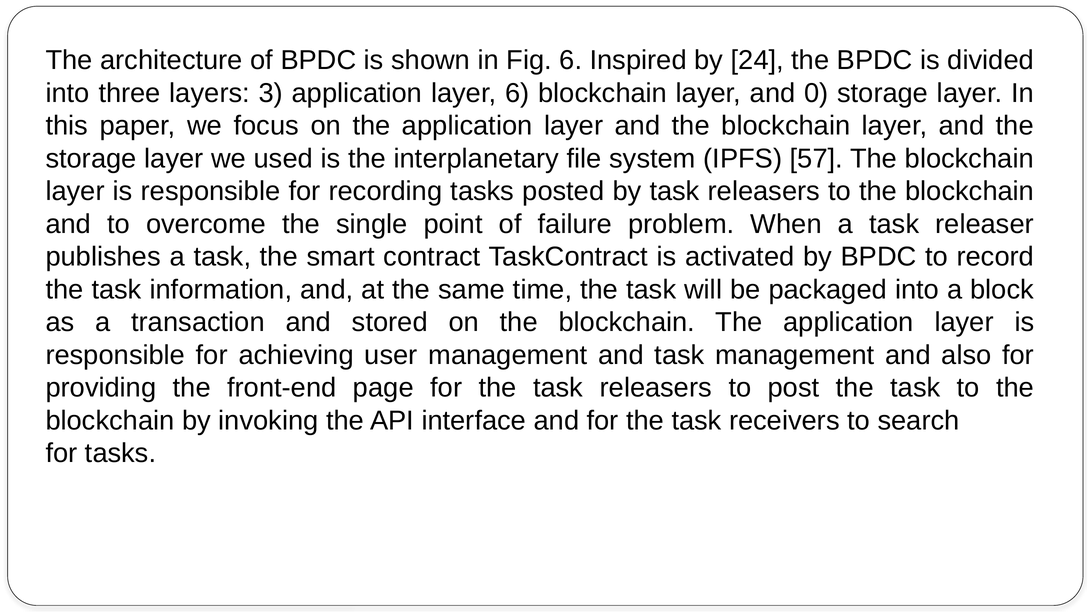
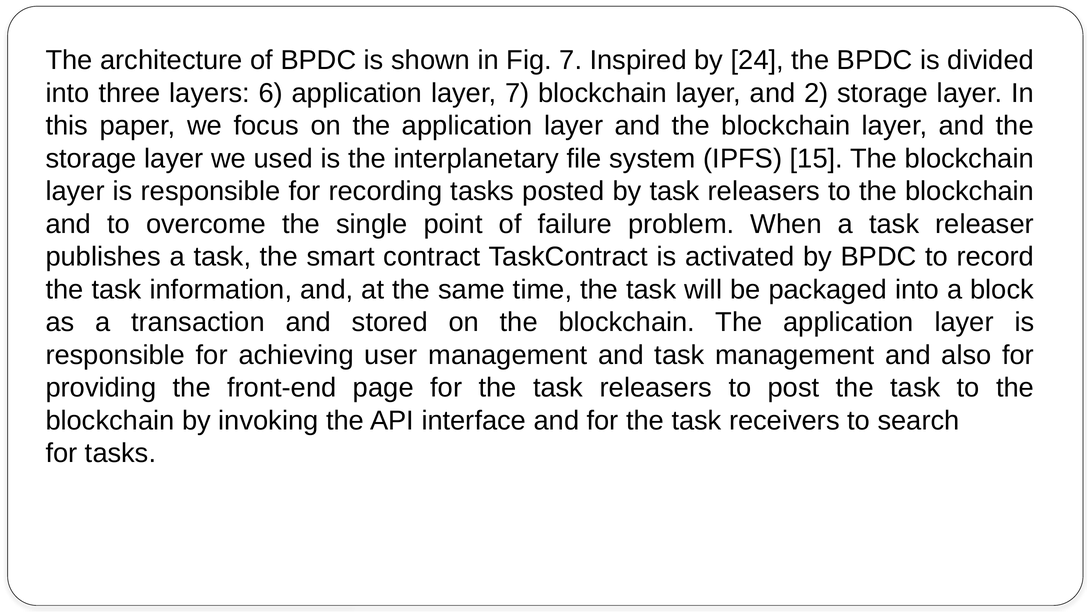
Fig 6: 6 -> 7
3: 3 -> 6
layer 6: 6 -> 7
0: 0 -> 2
57: 57 -> 15
